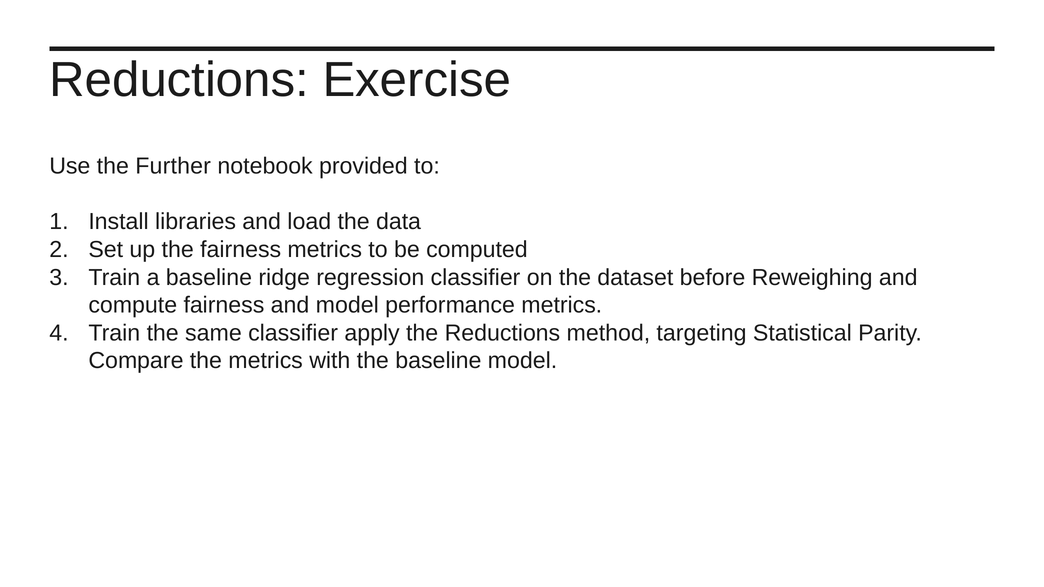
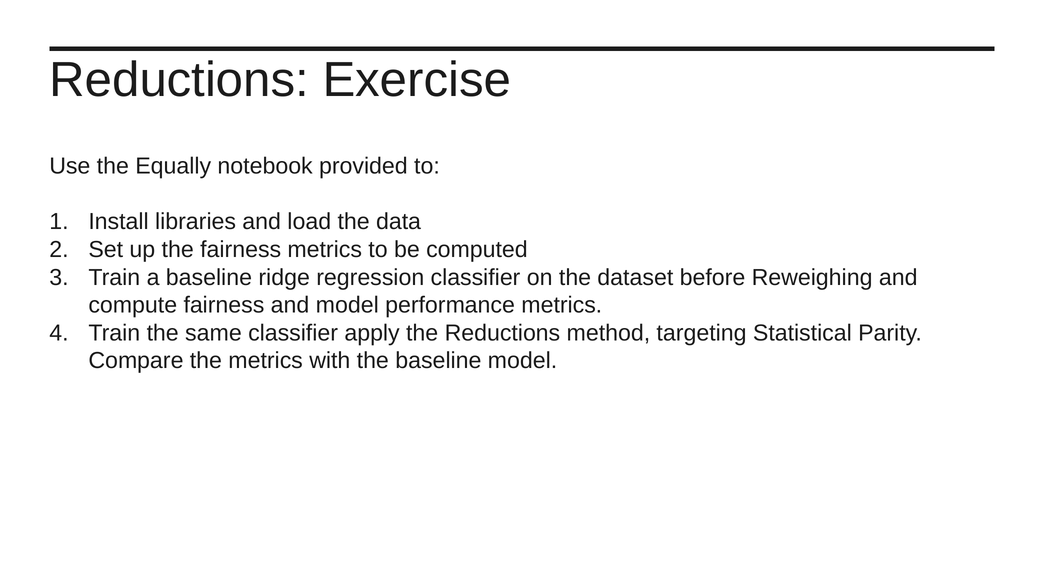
Further: Further -> Equally
